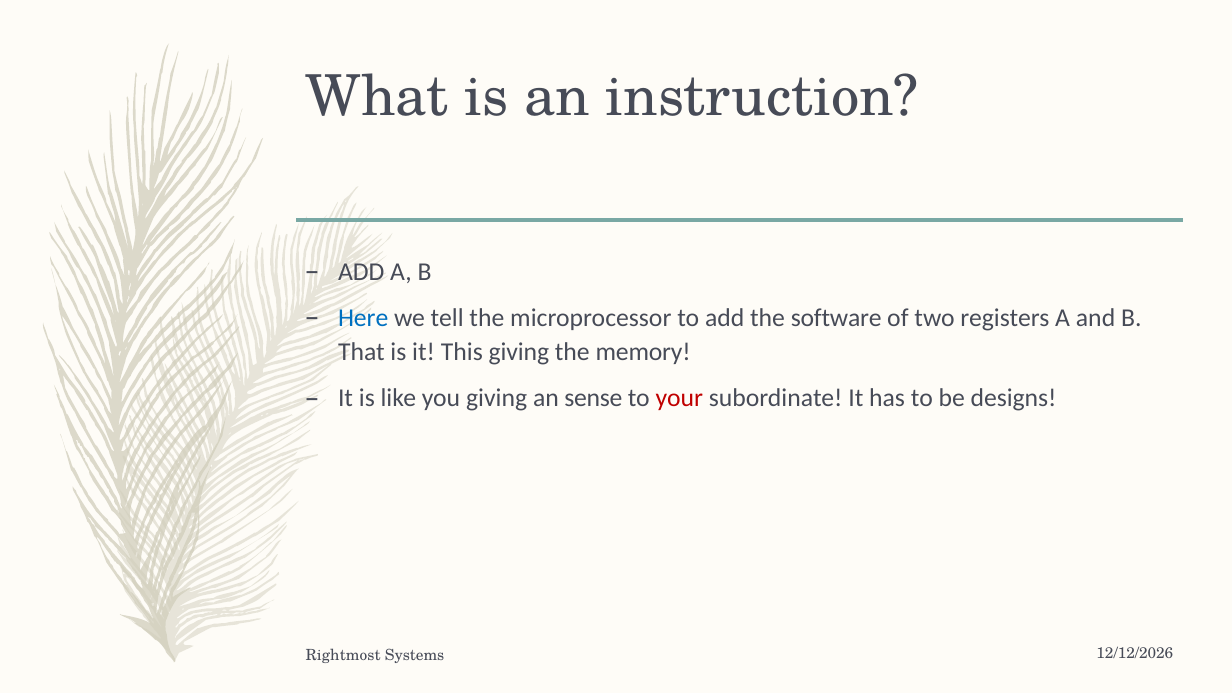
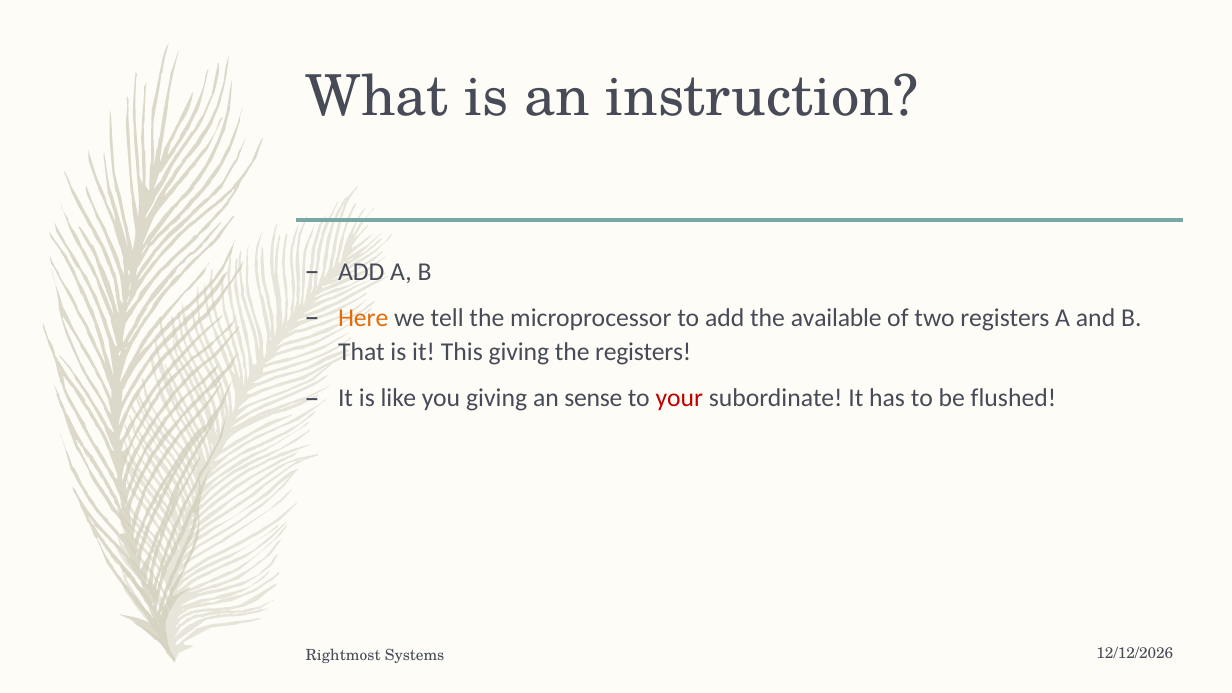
Here colour: blue -> orange
software: software -> available
the memory: memory -> registers
designs: designs -> flushed
